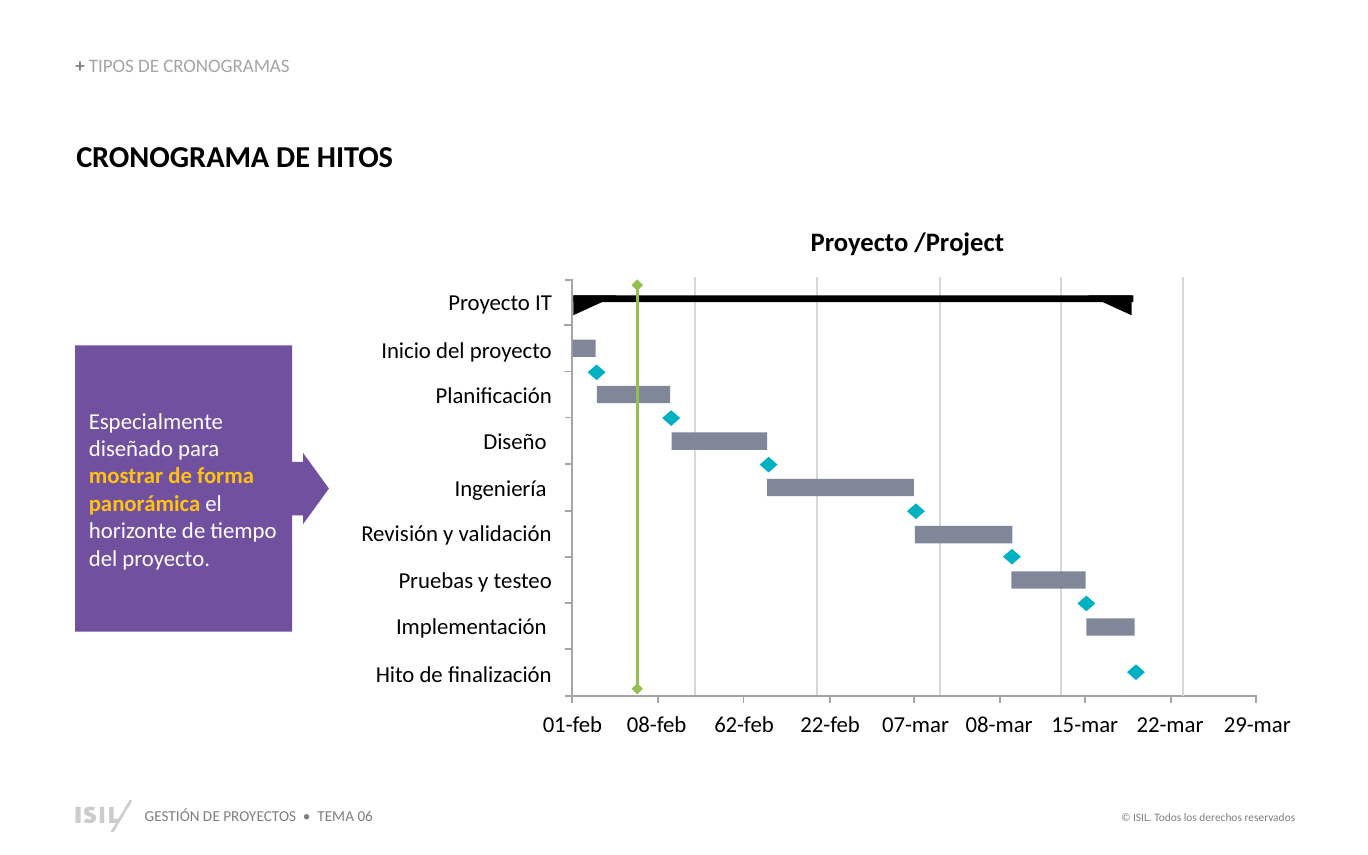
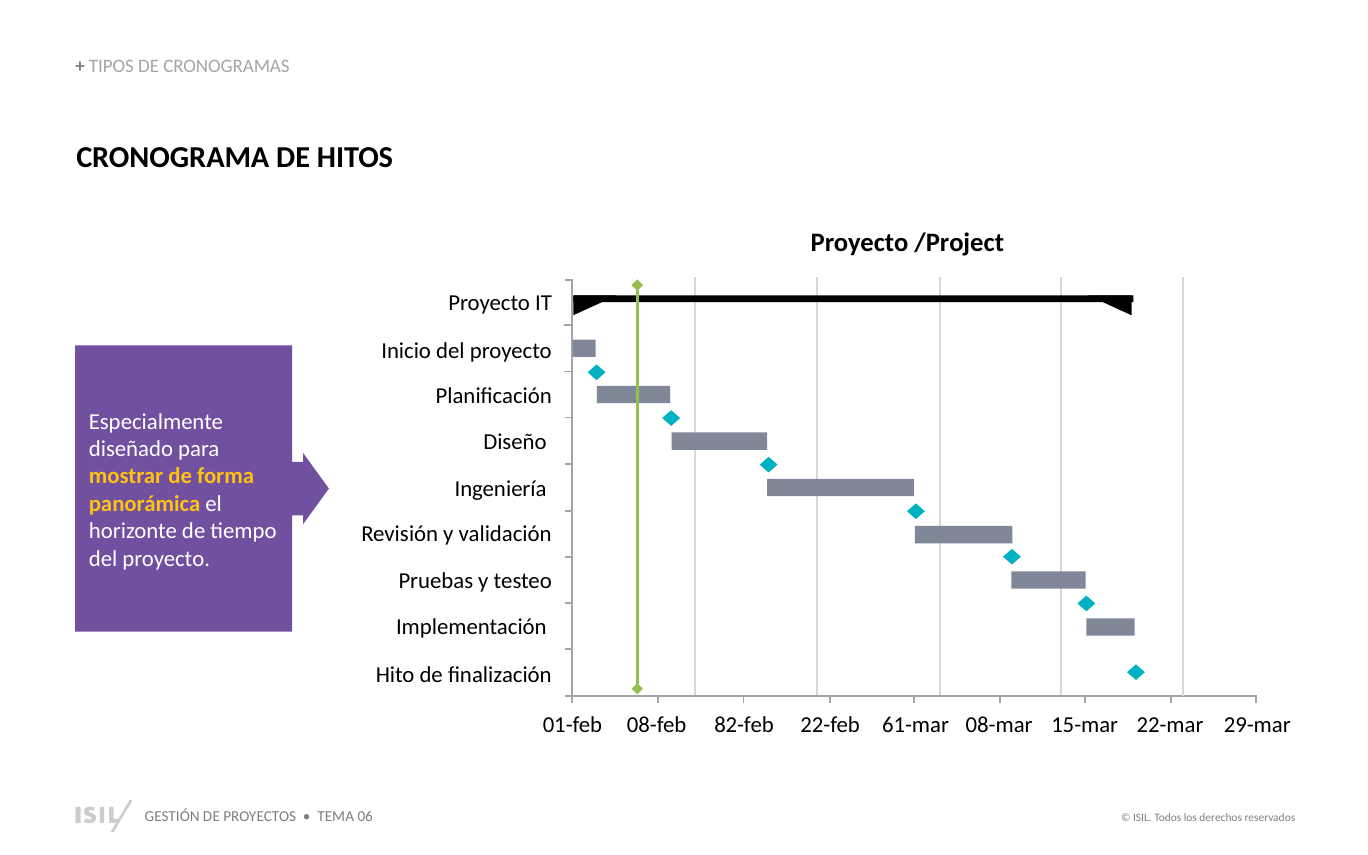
62-feb: 62-feb -> 82-feb
07-mar: 07-mar -> 61-mar
